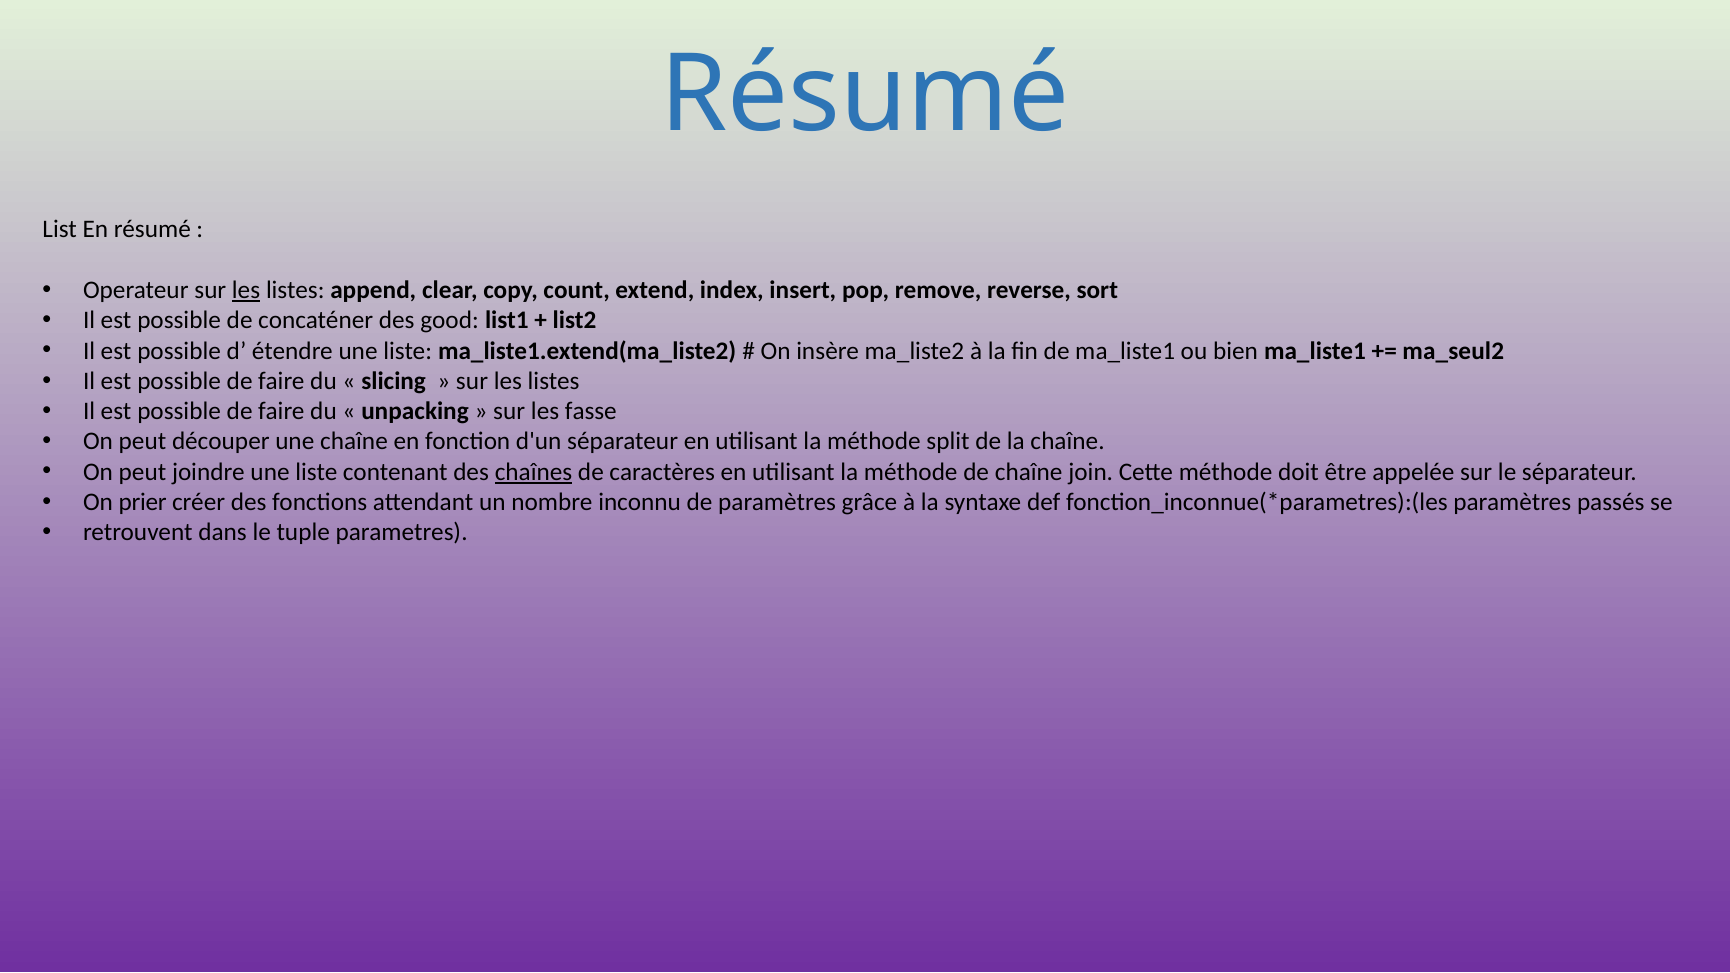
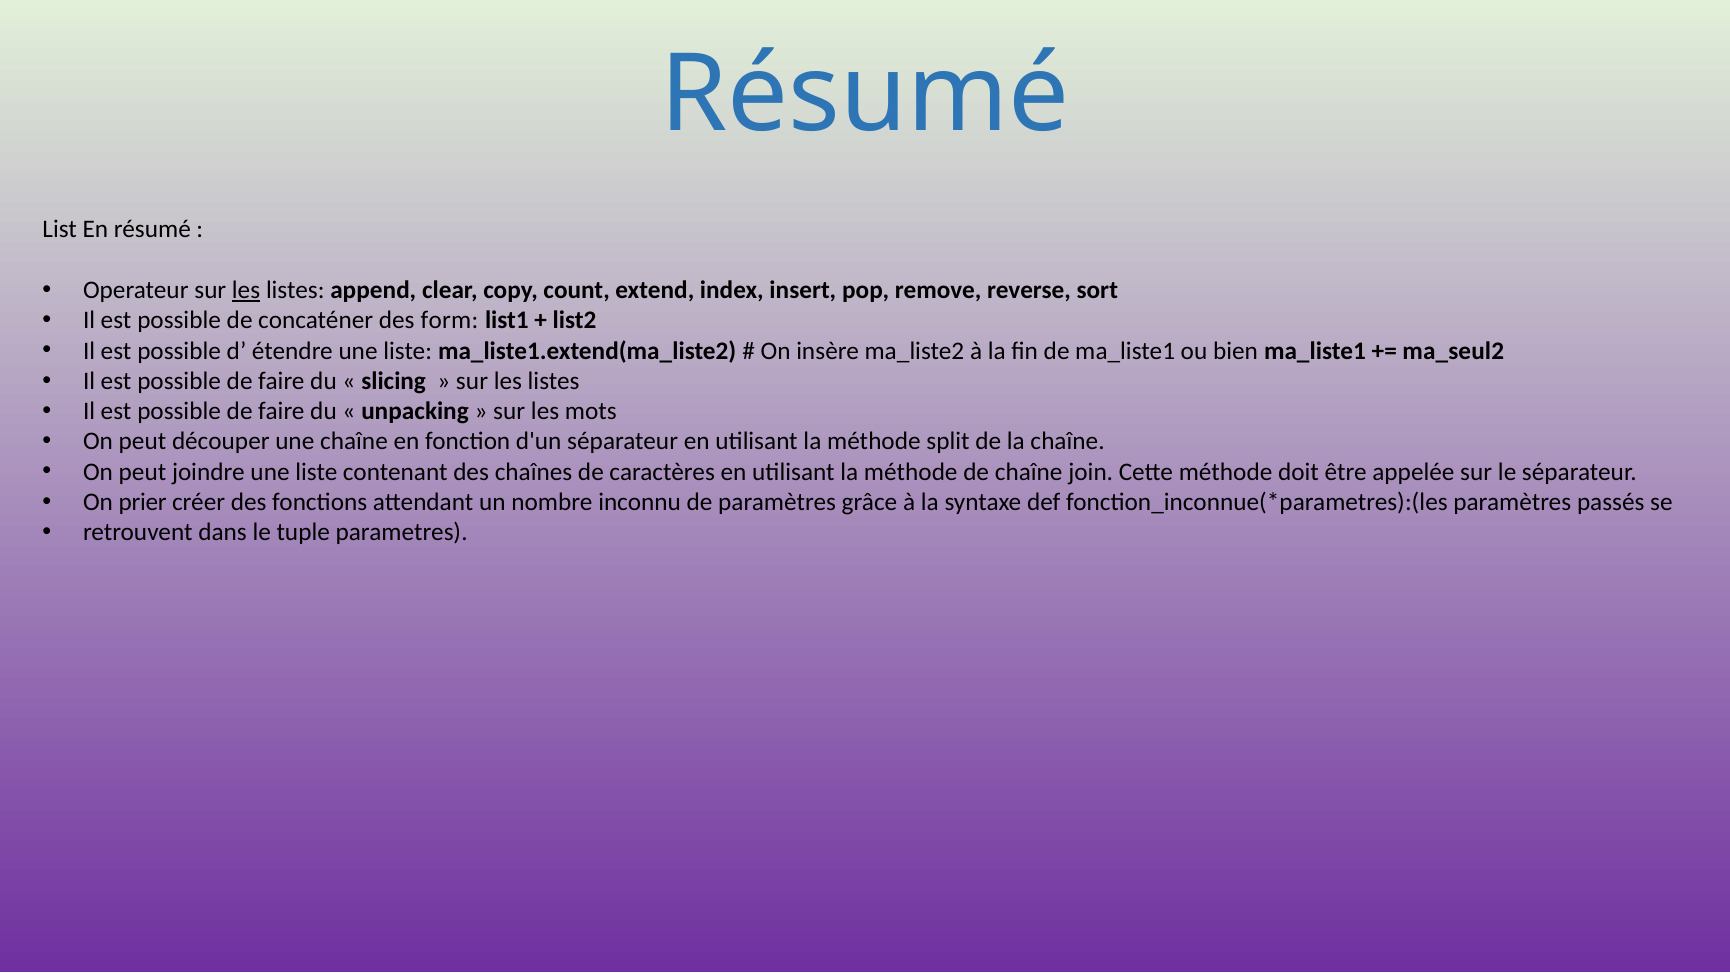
good: good -> form
fasse: fasse -> mots
chaînes underline: present -> none
